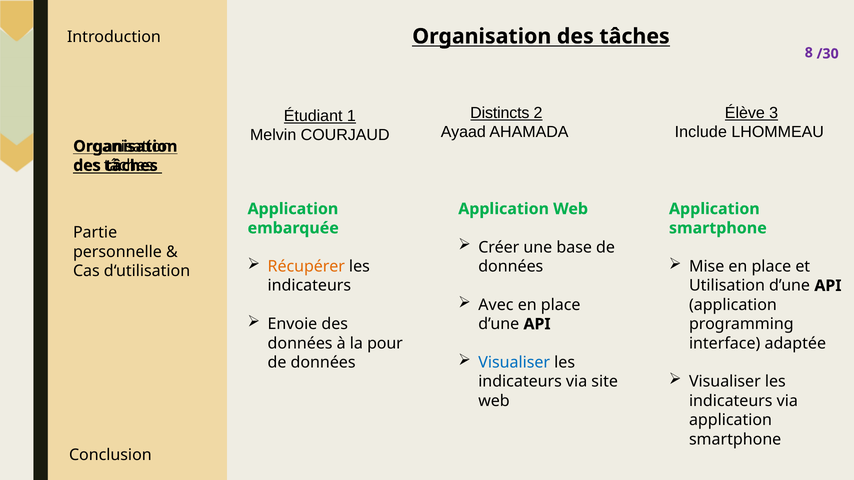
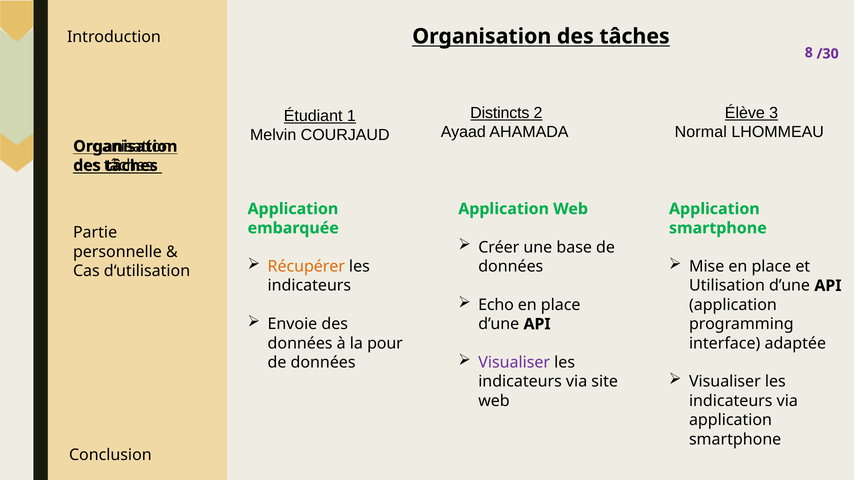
Include: Include -> Normal
Avec: Avec -> Echo
Visualiser at (514, 363) colour: blue -> purple
